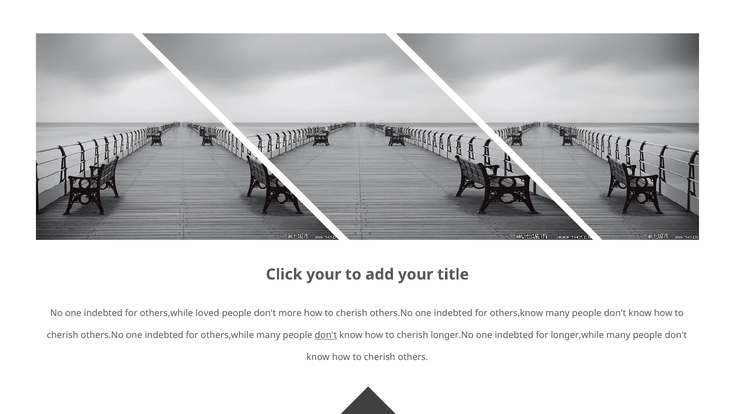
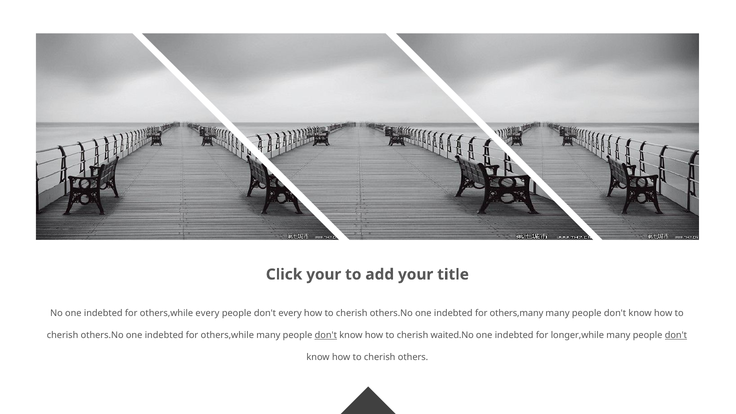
others,while loved: loved -> every
don't more: more -> every
others,know: others,know -> others,many
longer.No: longer.No -> waited.No
don't at (676, 335) underline: none -> present
